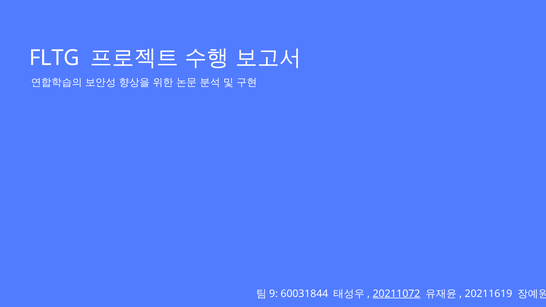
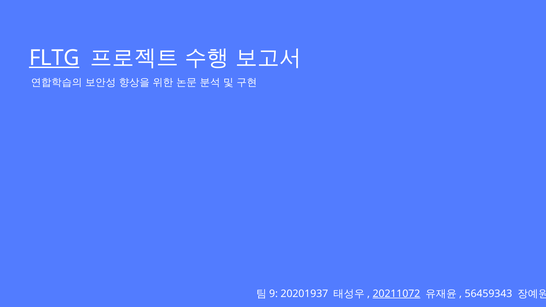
FLTG underline: none -> present
60031844: 60031844 -> 20201937
20211619: 20211619 -> 56459343
